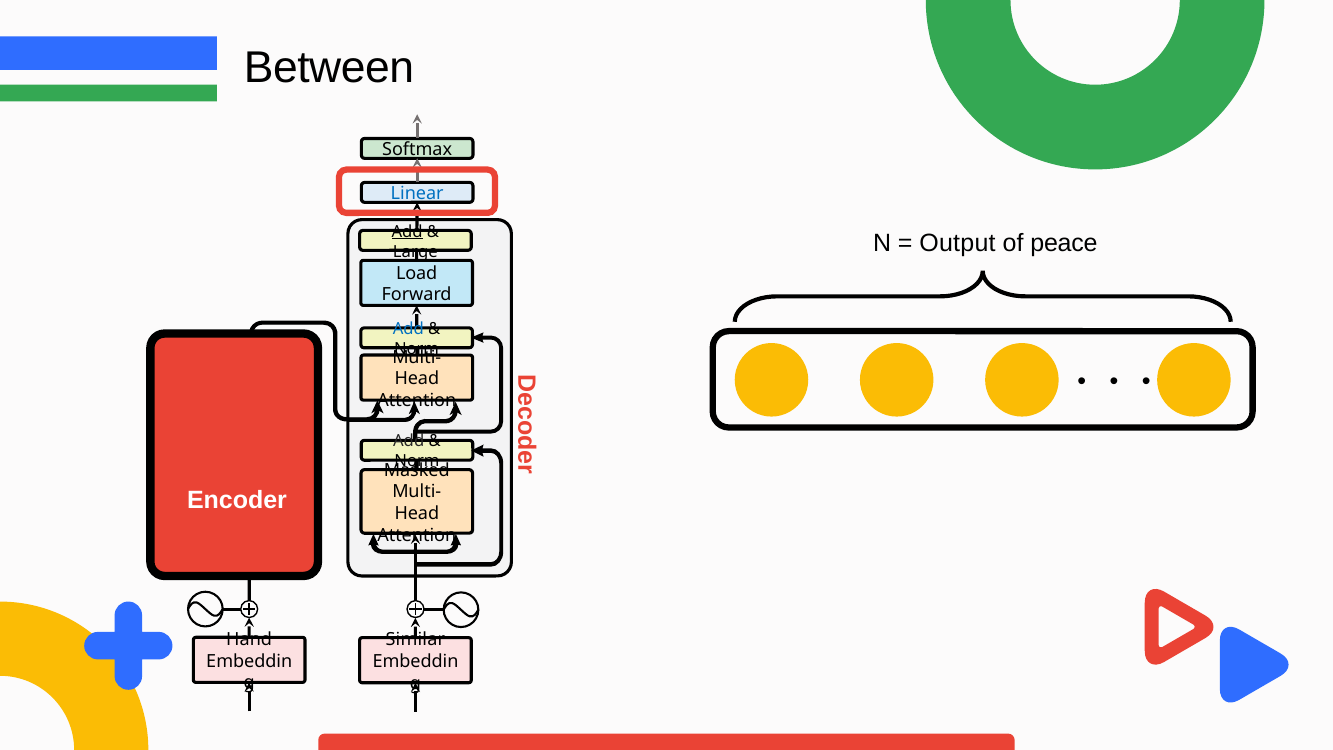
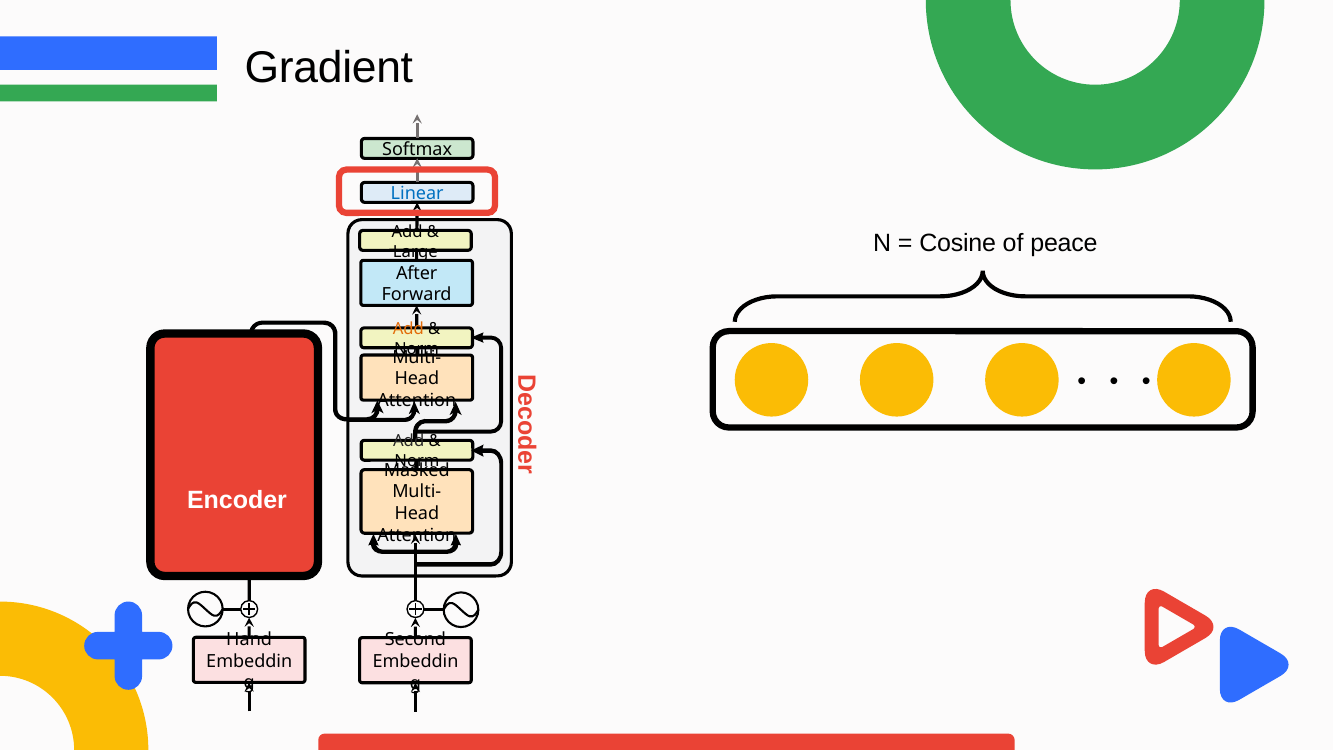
Between: Between -> Gradient
Add at (407, 231) underline: present -> none
Output: Output -> Cosine
Load: Load -> After
Add at (408, 329) colour: blue -> orange
Similar: Similar -> Second
